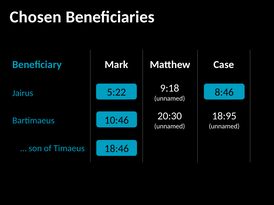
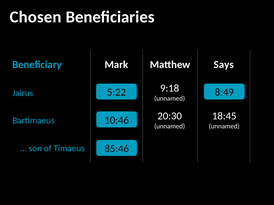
Case: Case -> Says
8:46: 8:46 -> 8:49
18:95: 18:95 -> 18:45
18:46: 18:46 -> 85:46
